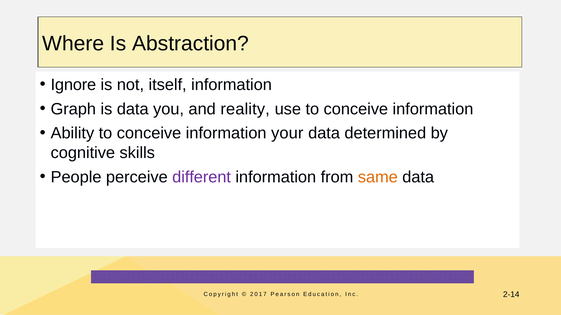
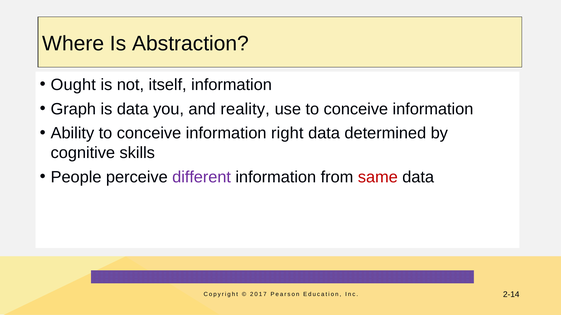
Ignore: Ignore -> Ought
your: your -> right
same colour: orange -> red
